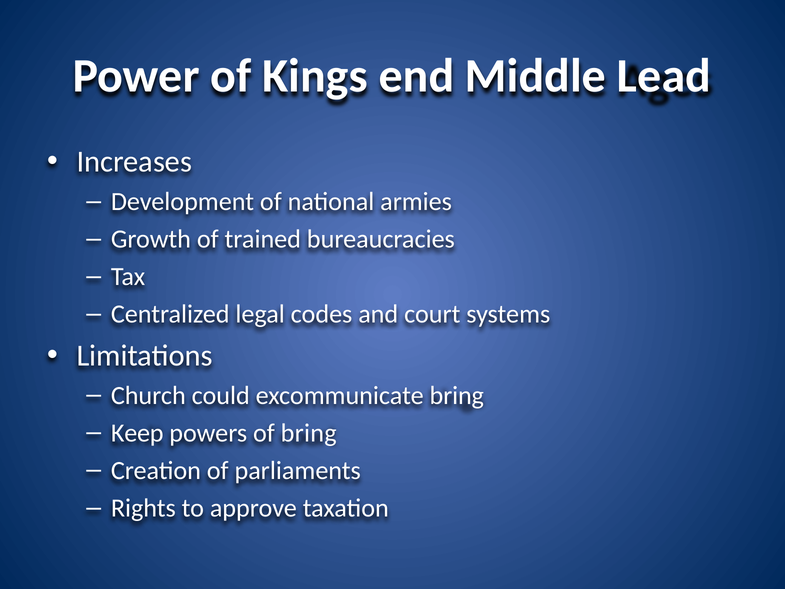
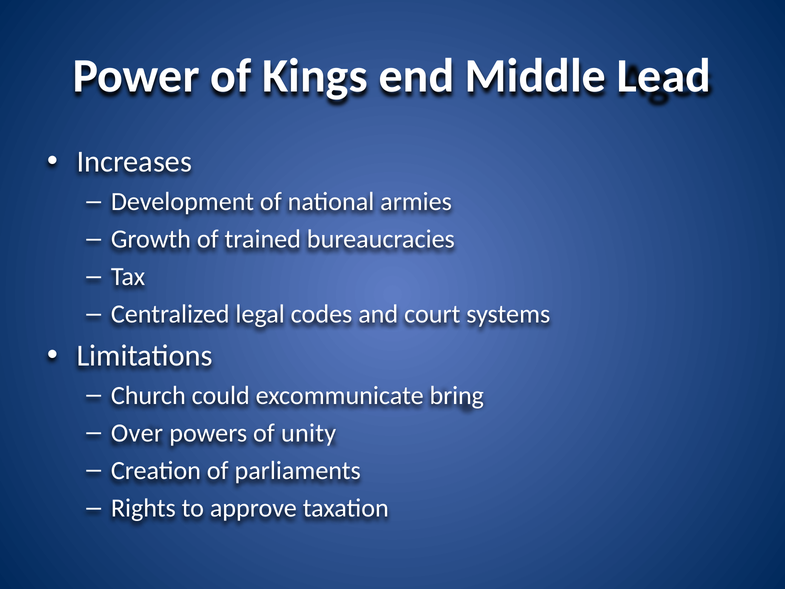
Keep: Keep -> Over
of bring: bring -> unity
